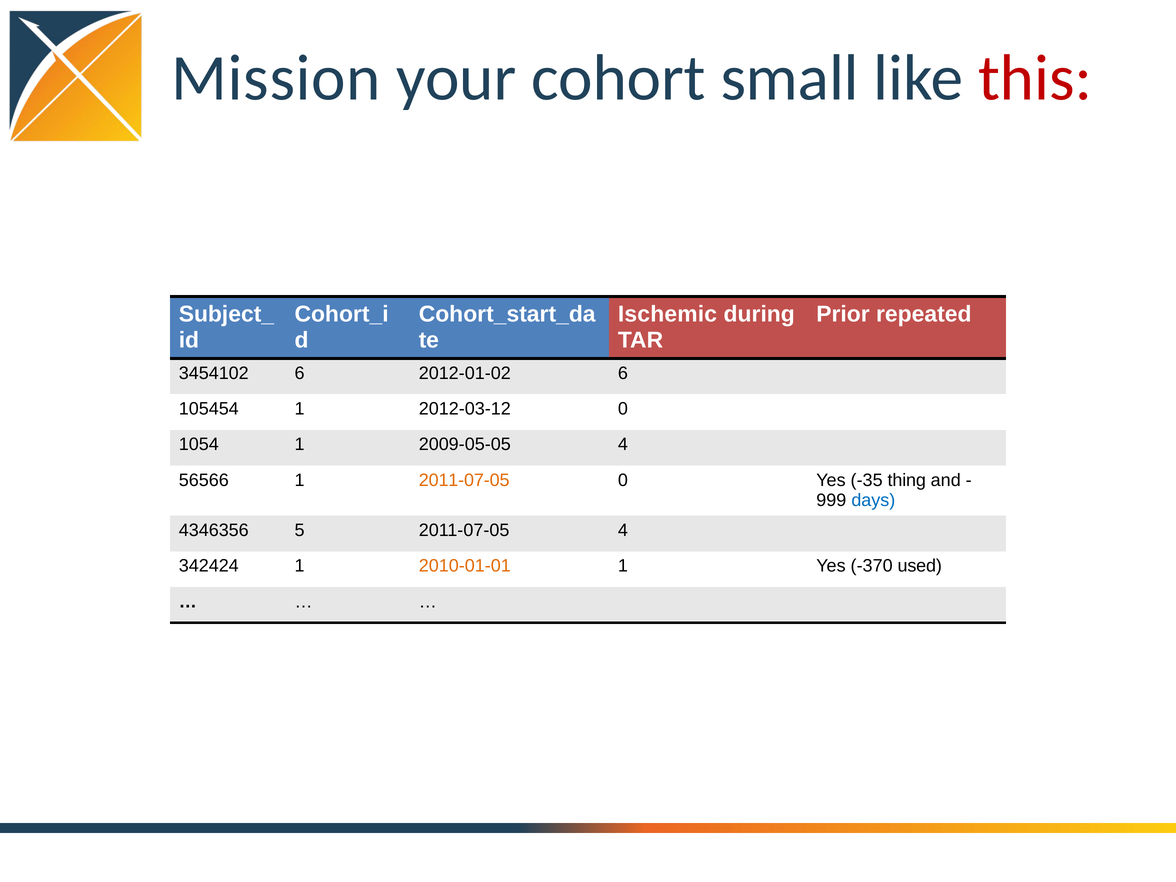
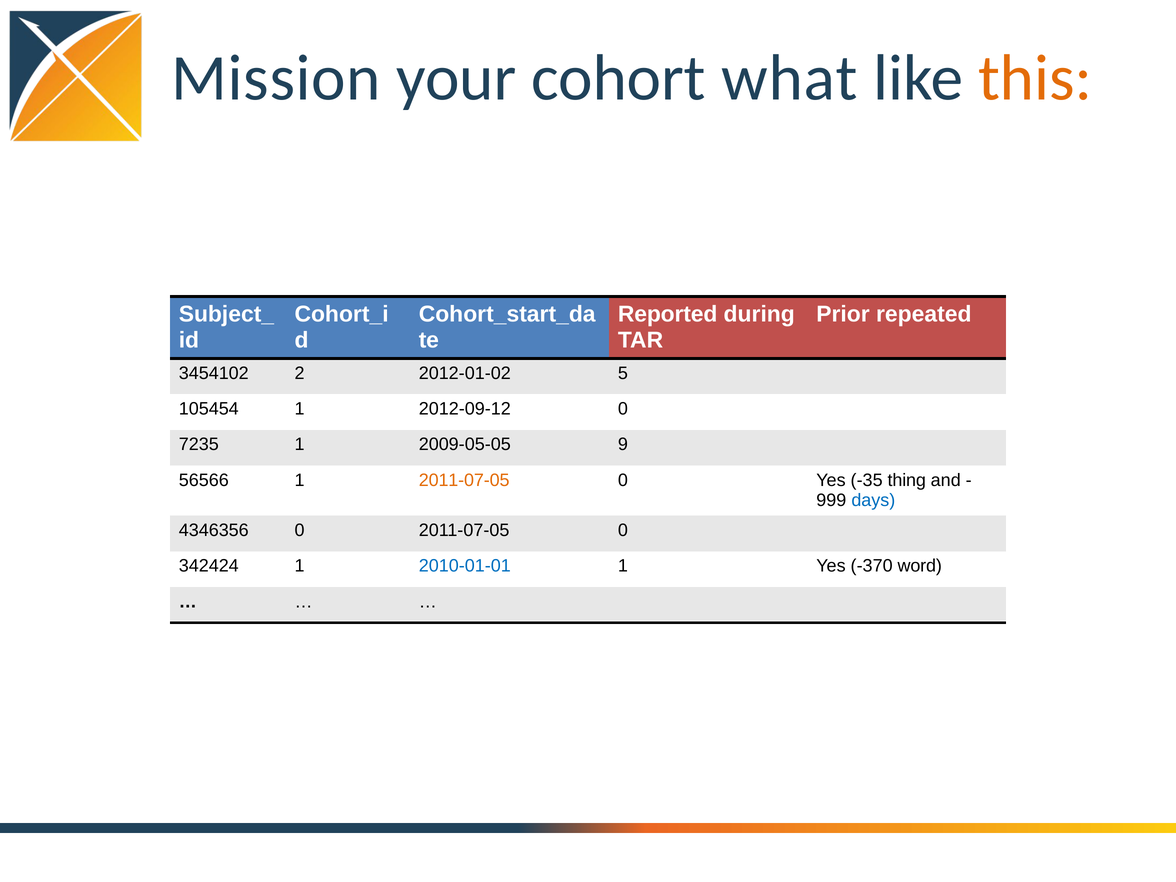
small: small -> what
this colour: red -> orange
Ischemic: Ischemic -> Reported
3454102 6: 6 -> 2
2012-01-02 6: 6 -> 5
2012-03-12: 2012-03-12 -> 2012-09-12
1054: 1054 -> 7235
2009-05-05 4: 4 -> 9
4346356 5: 5 -> 0
4 at (623, 530): 4 -> 0
2010-01-01 colour: orange -> blue
used: used -> word
